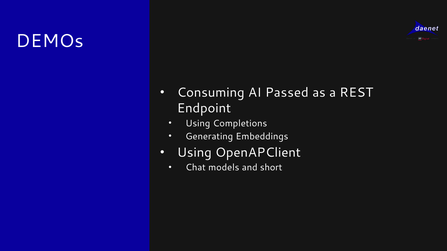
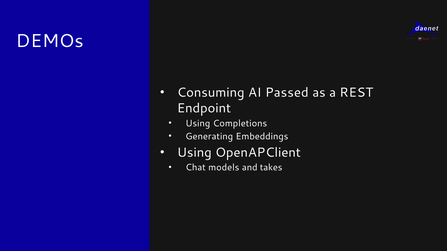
short: short -> takes
